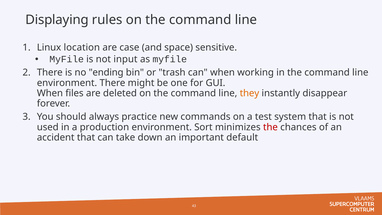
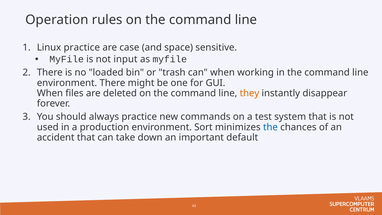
Displaying: Displaying -> Operation
Linux location: location -> practice
ending: ending -> loaded
the at (270, 127) colour: red -> blue
